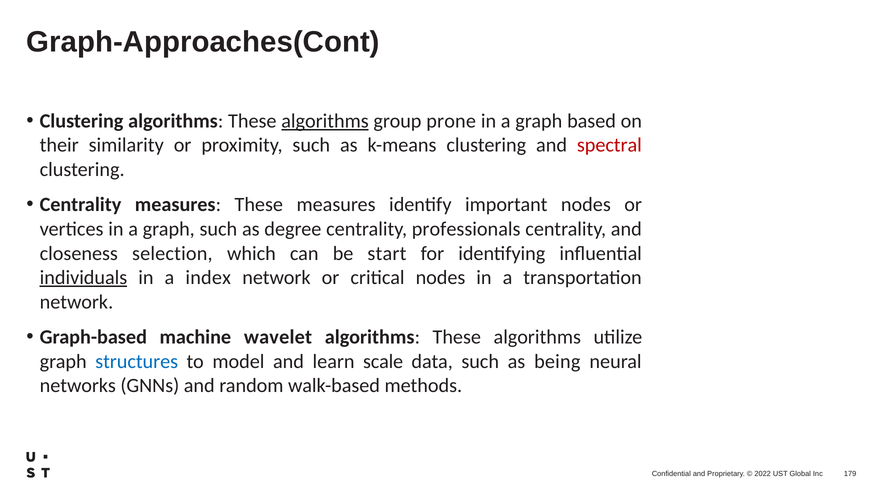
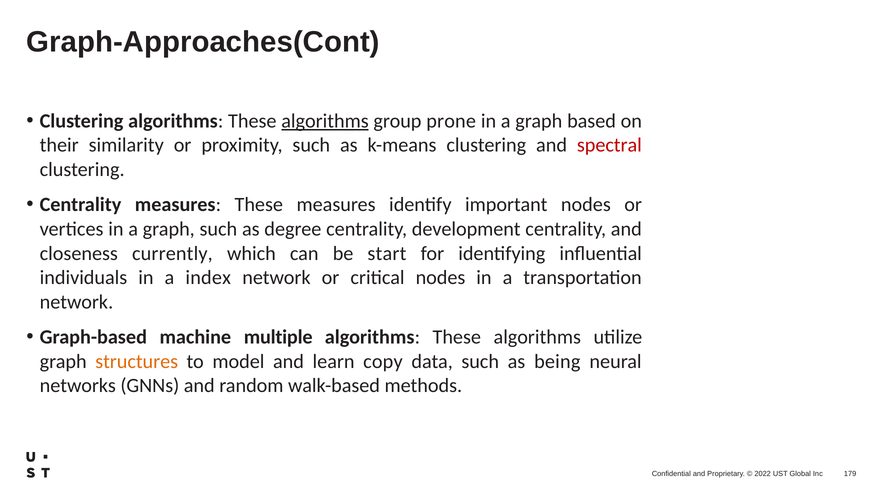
professionals: professionals -> development
selection: selection -> currently
individuals underline: present -> none
wavelet: wavelet -> multiple
structures colour: blue -> orange
scale: scale -> copy
